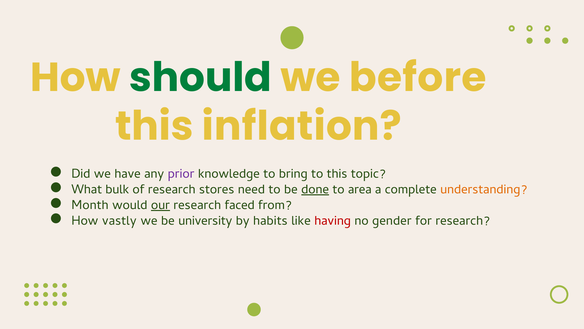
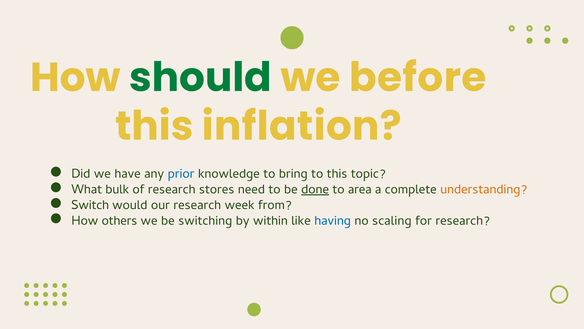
prior colour: purple -> blue
Month: Month -> Switch
our underline: present -> none
faced: faced -> week
vastly: vastly -> others
university: university -> switching
habits: habits -> within
having colour: red -> blue
gender: gender -> scaling
